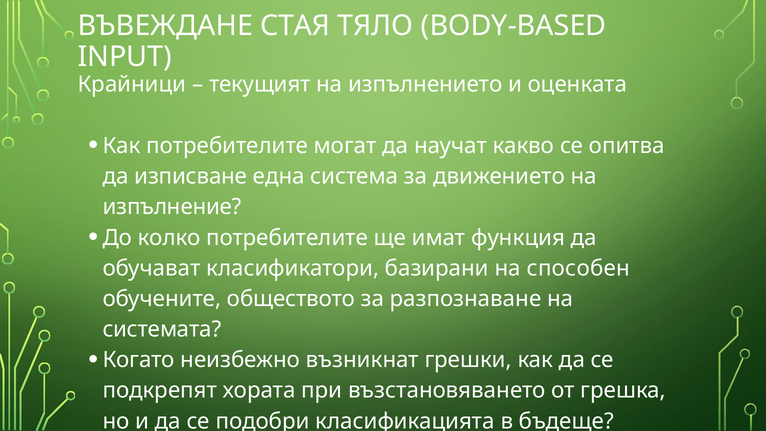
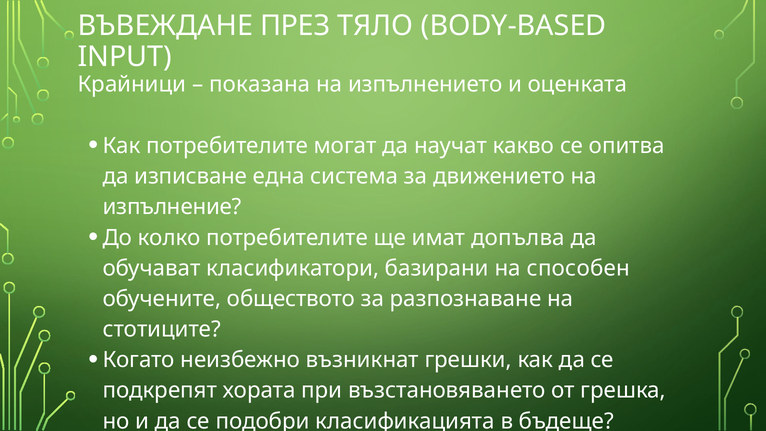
СТАЯ: СТАЯ -> ПРЕЗ
текущият: текущият -> показана
функция: функция -> допълва
системата: системата -> стотиците
